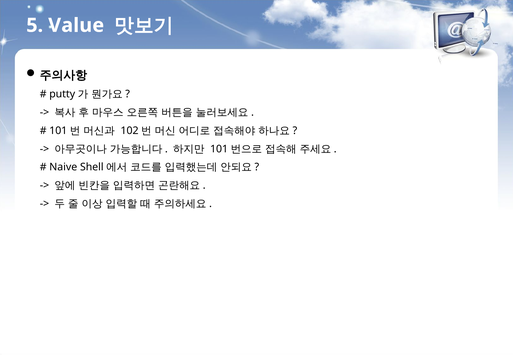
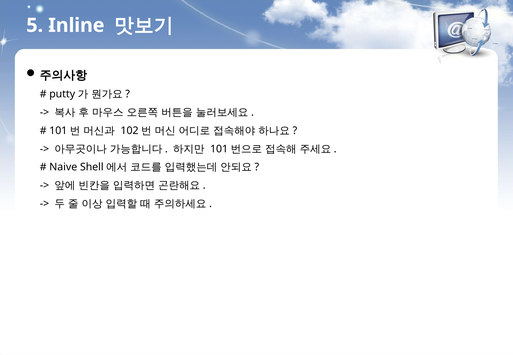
Value: Value -> Inline
